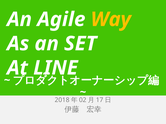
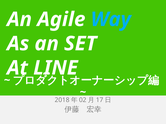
Way colour: yellow -> light blue
